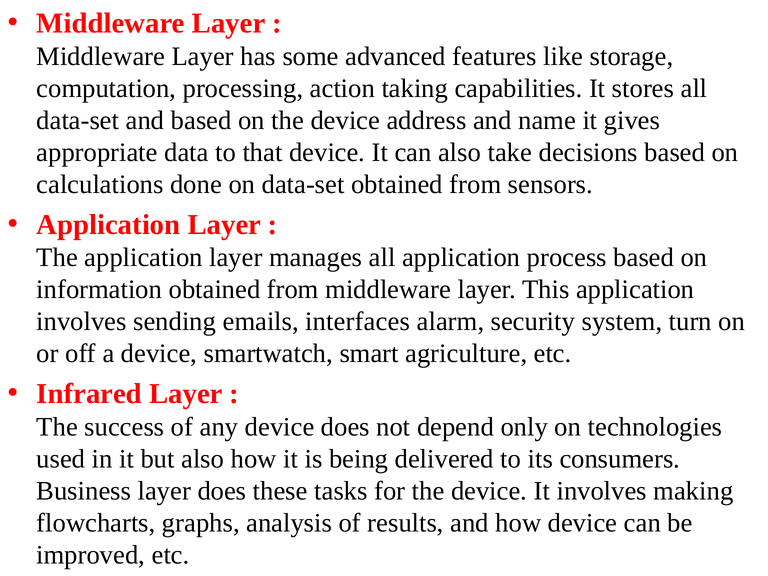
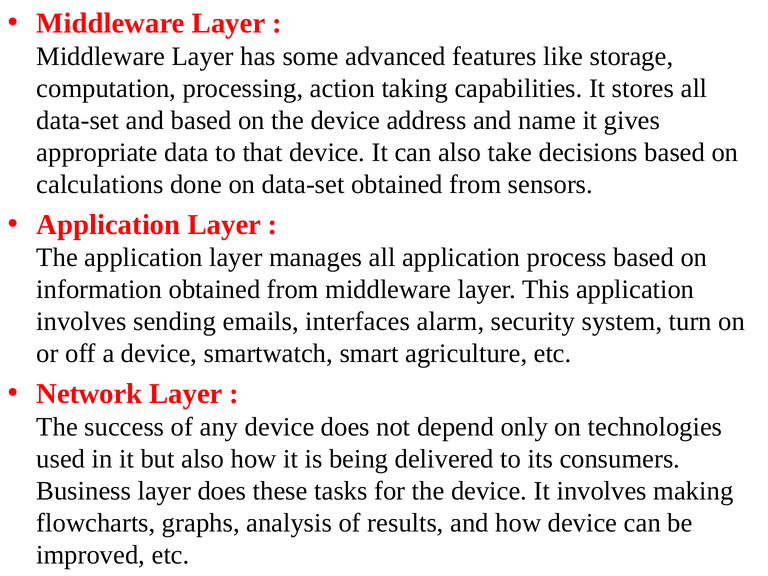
Infrared: Infrared -> Network
